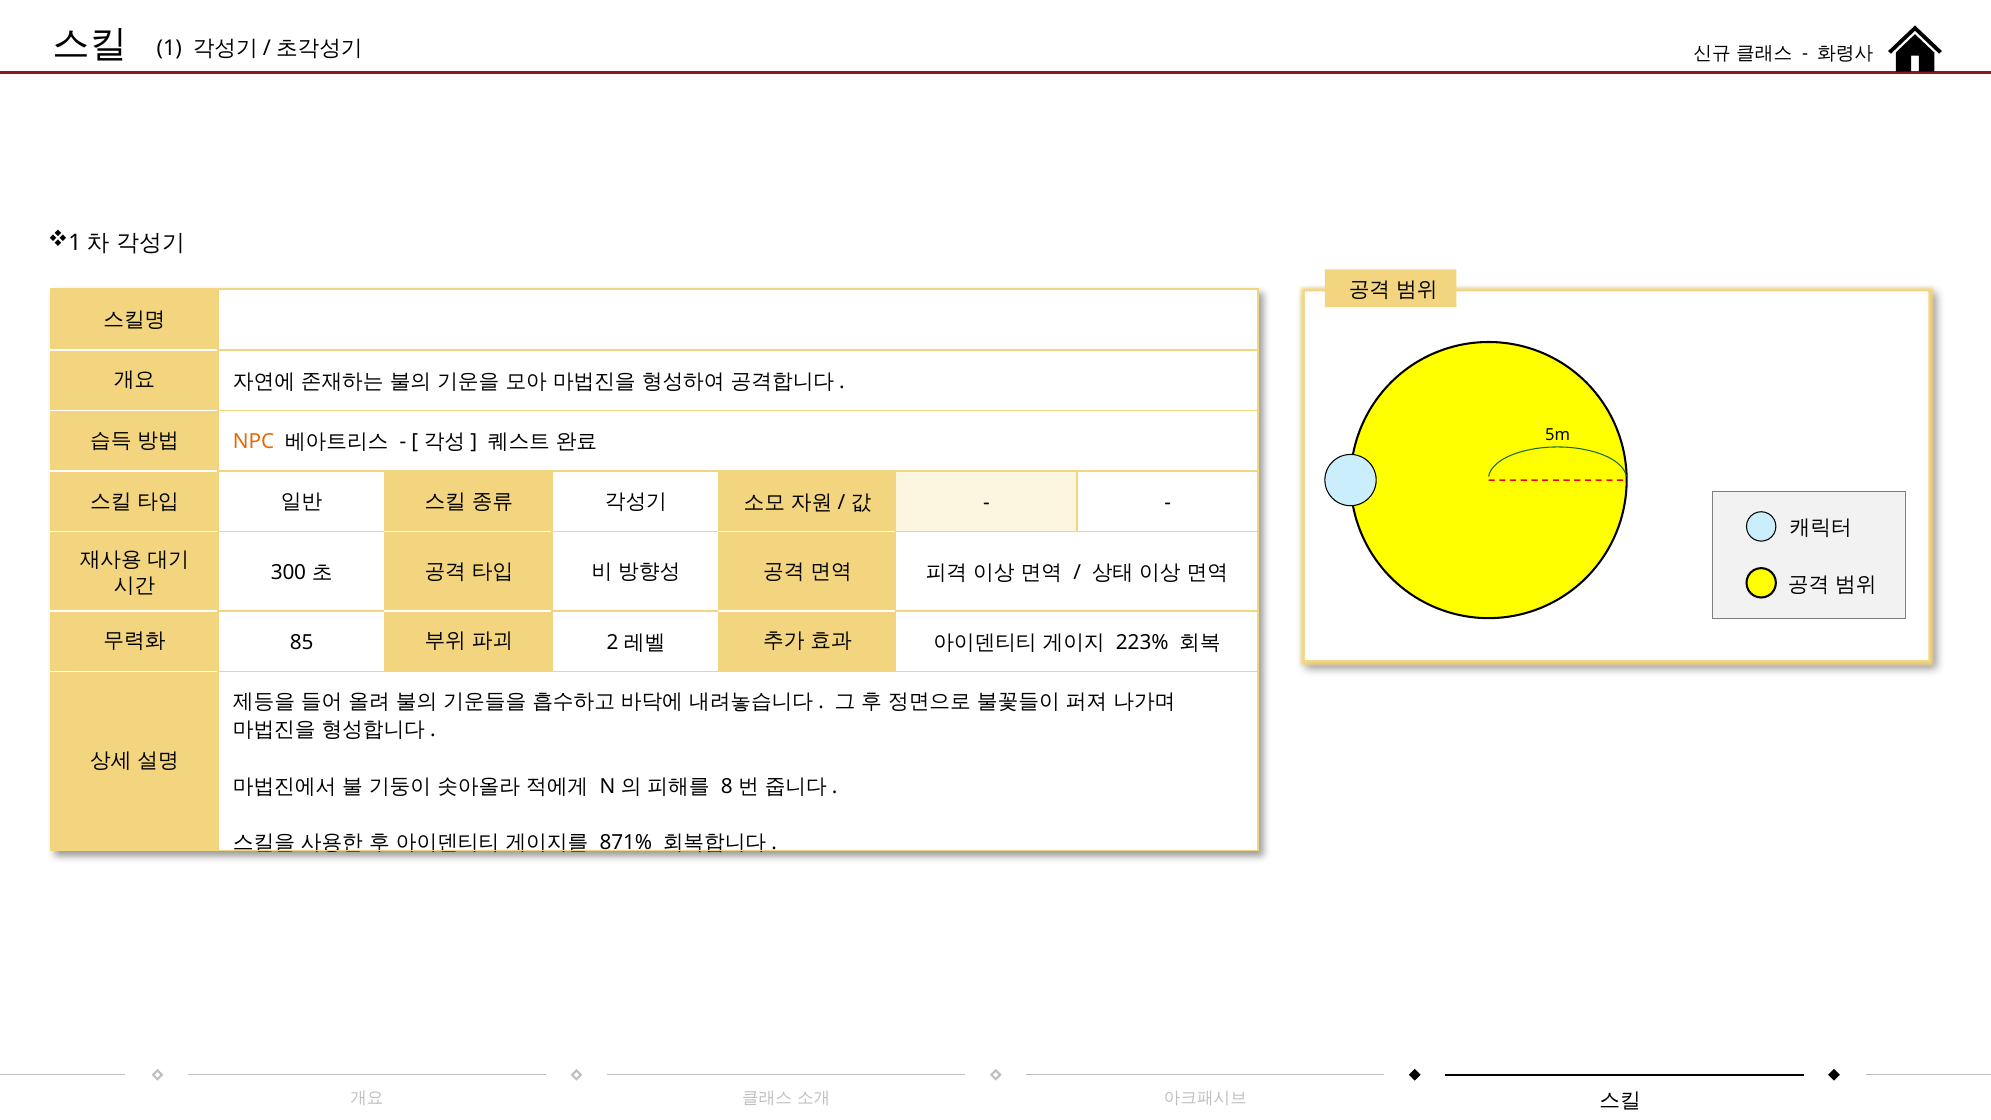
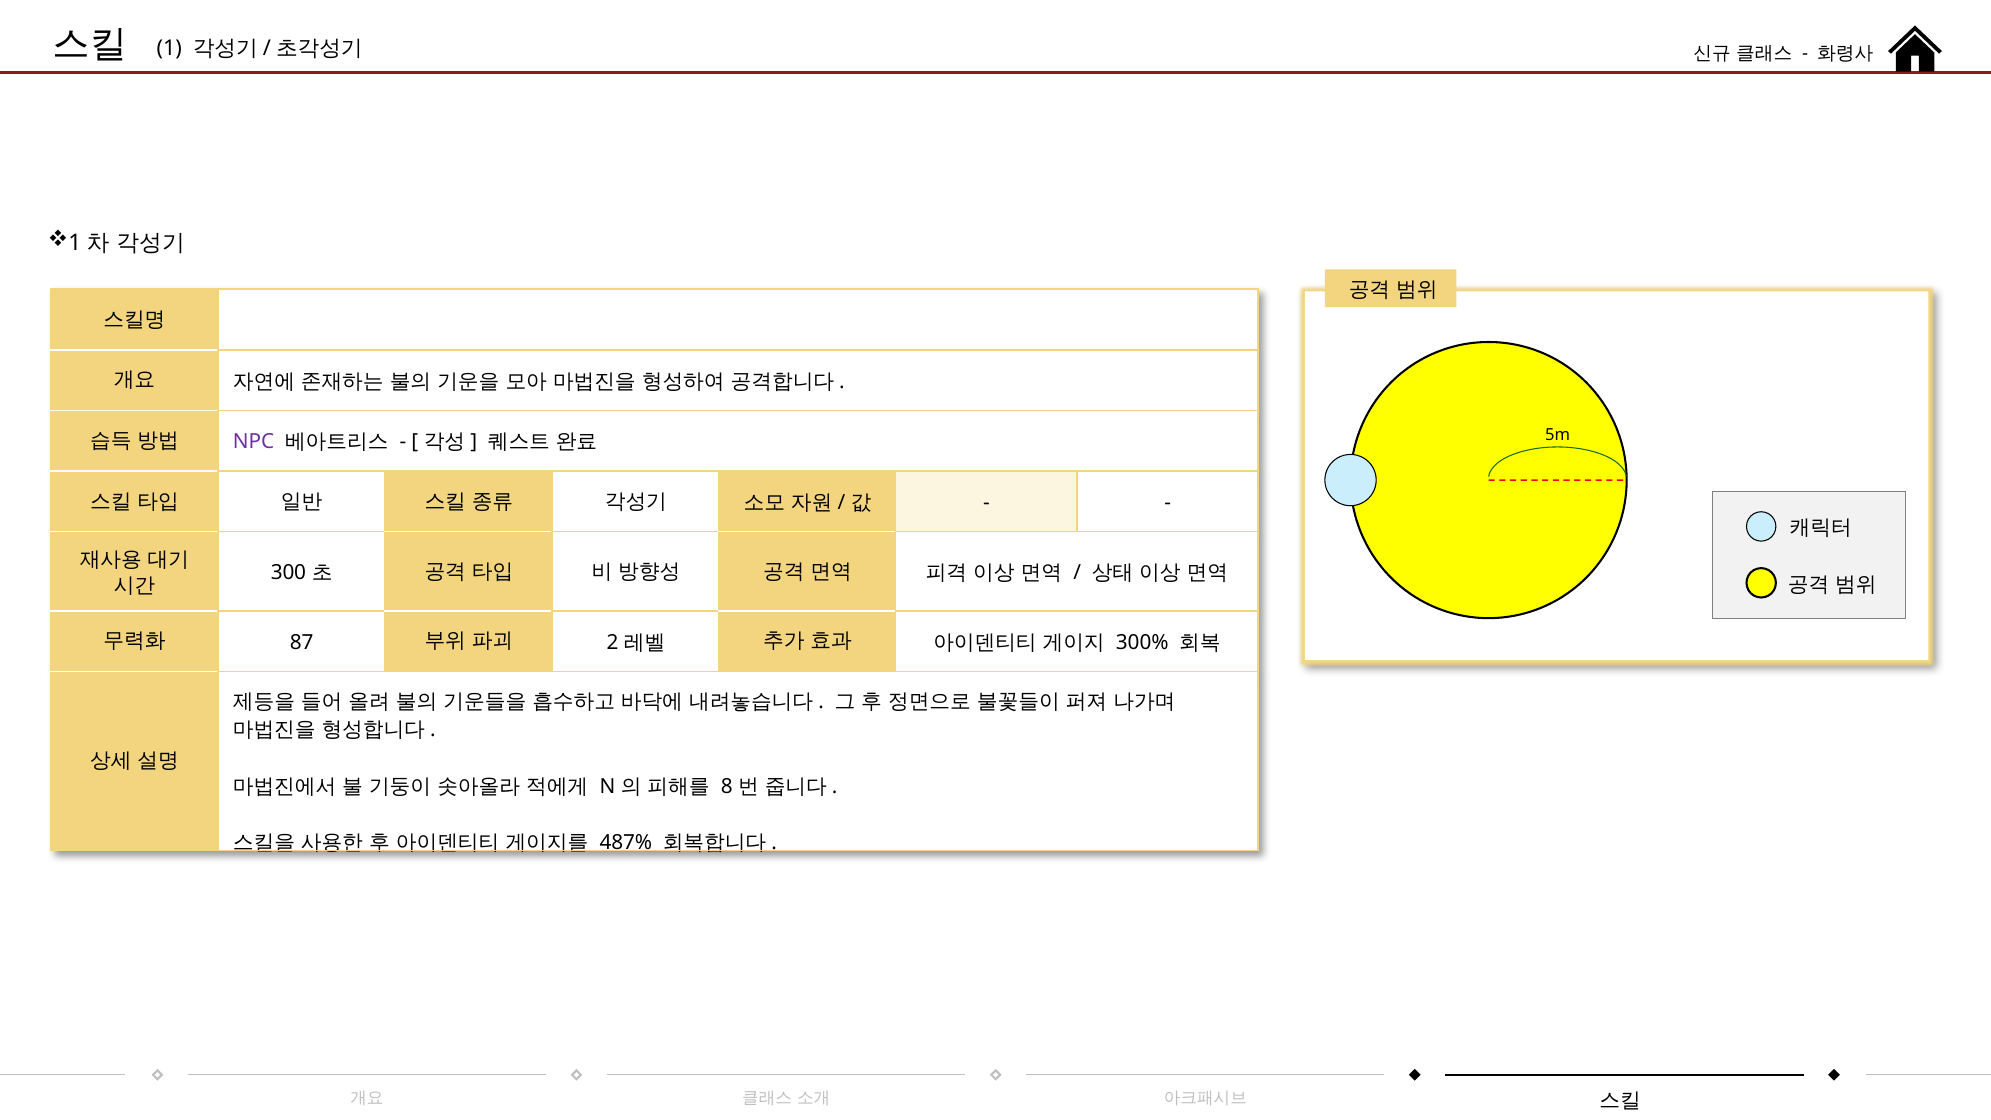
NPC colour: orange -> purple
85: 85 -> 87
223%: 223% -> 300%
871%: 871% -> 487%
